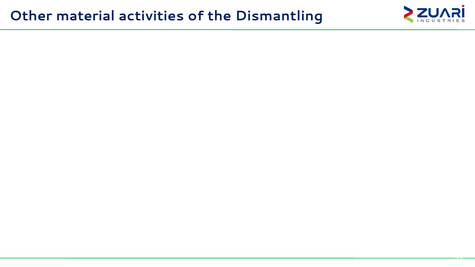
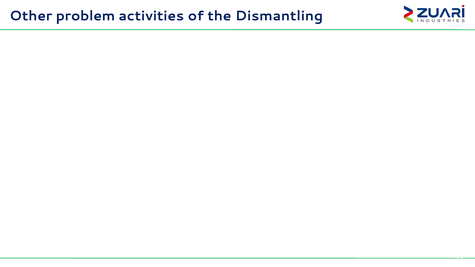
material: material -> problem
